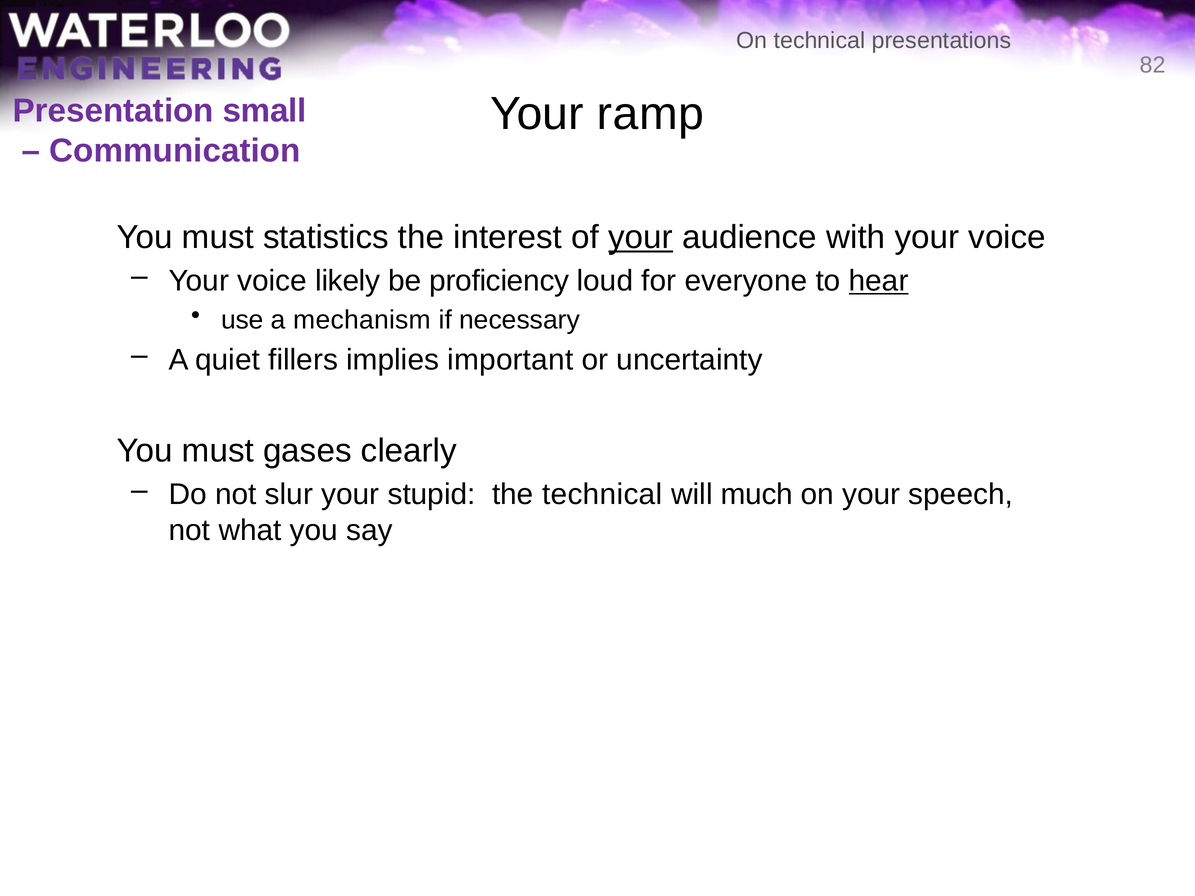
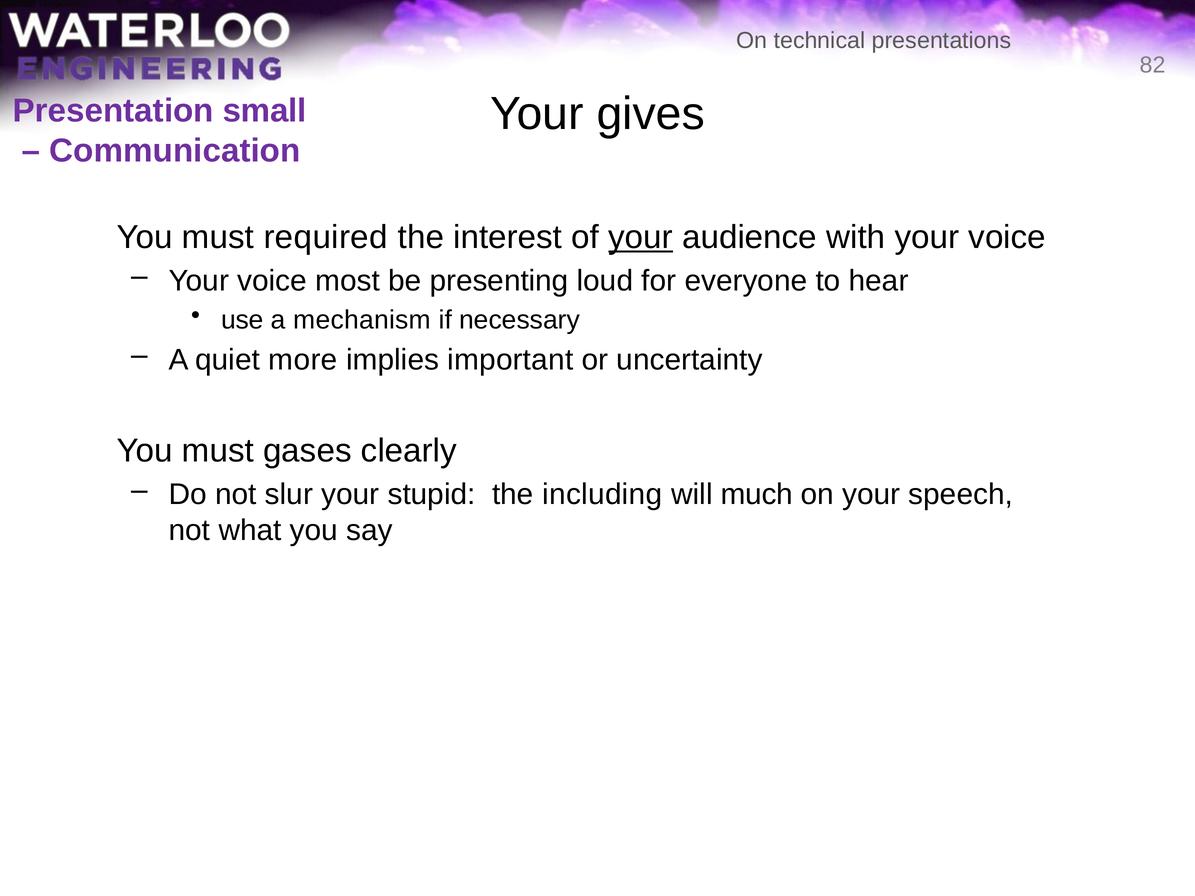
ramp: ramp -> gives
statistics: statistics -> required
likely: likely -> most
proficiency: proficiency -> presenting
hear underline: present -> none
fillers: fillers -> more
the technical: technical -> including
